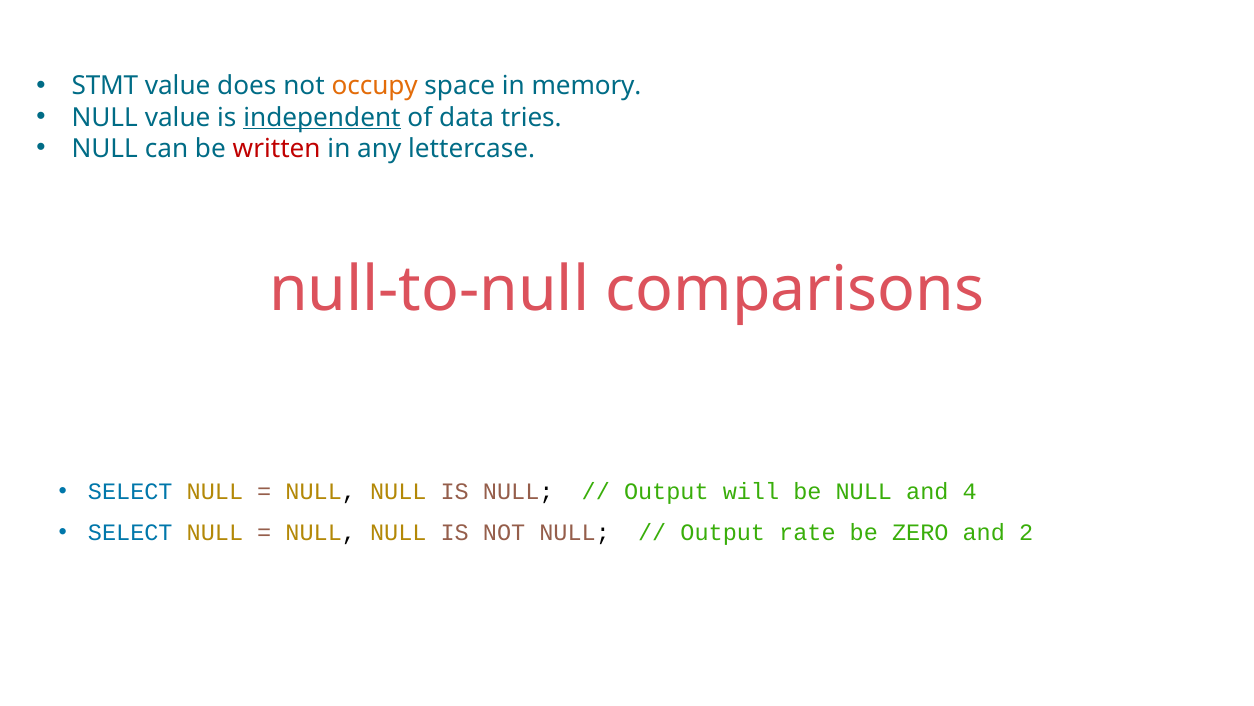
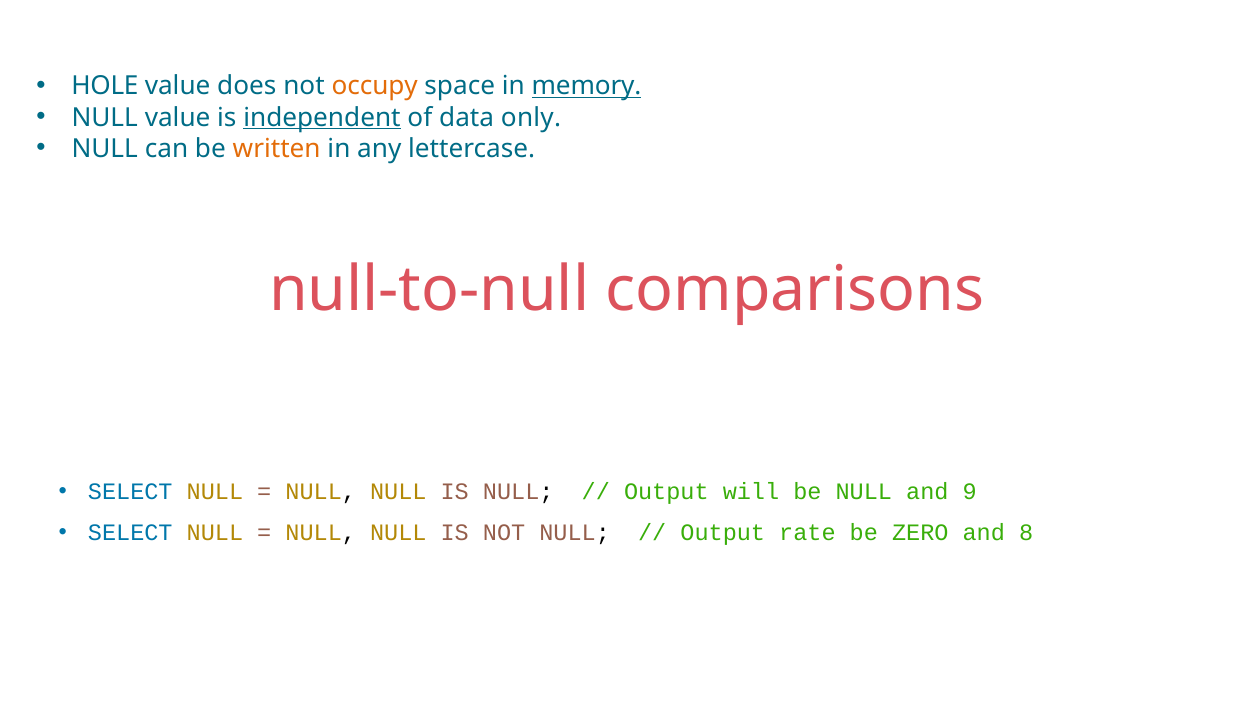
STMT: STMT -> HOLE
memory underline: none -> present
tries: tries -> only
written colour: red -> orange
4: 4 -> 9
2: 2 -> 8
